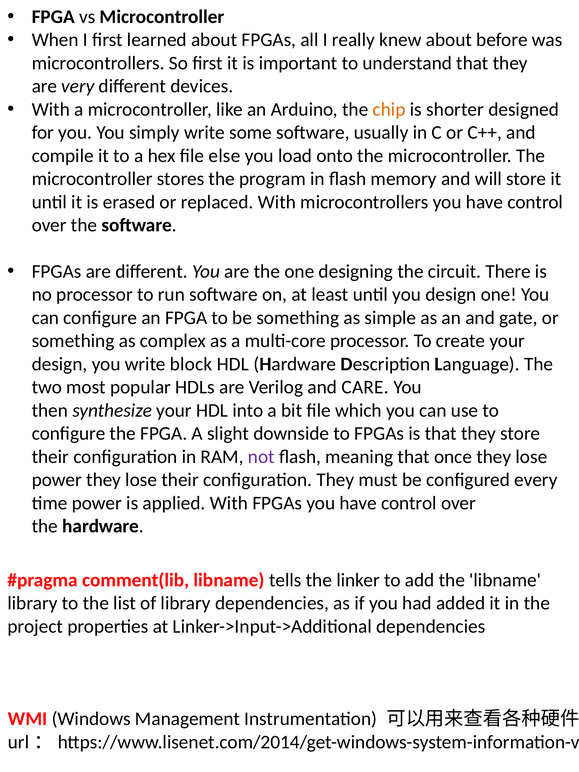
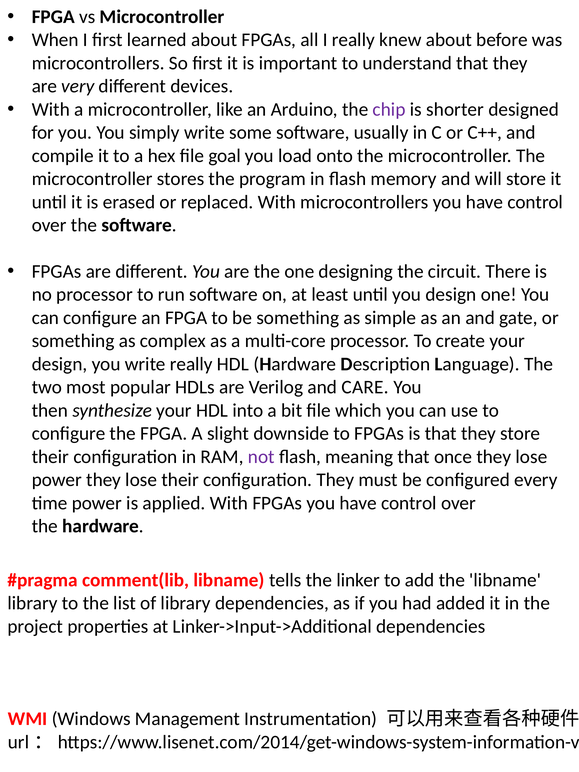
chip colour: orange -> purple
else: else -> goal
write block: block -> really
